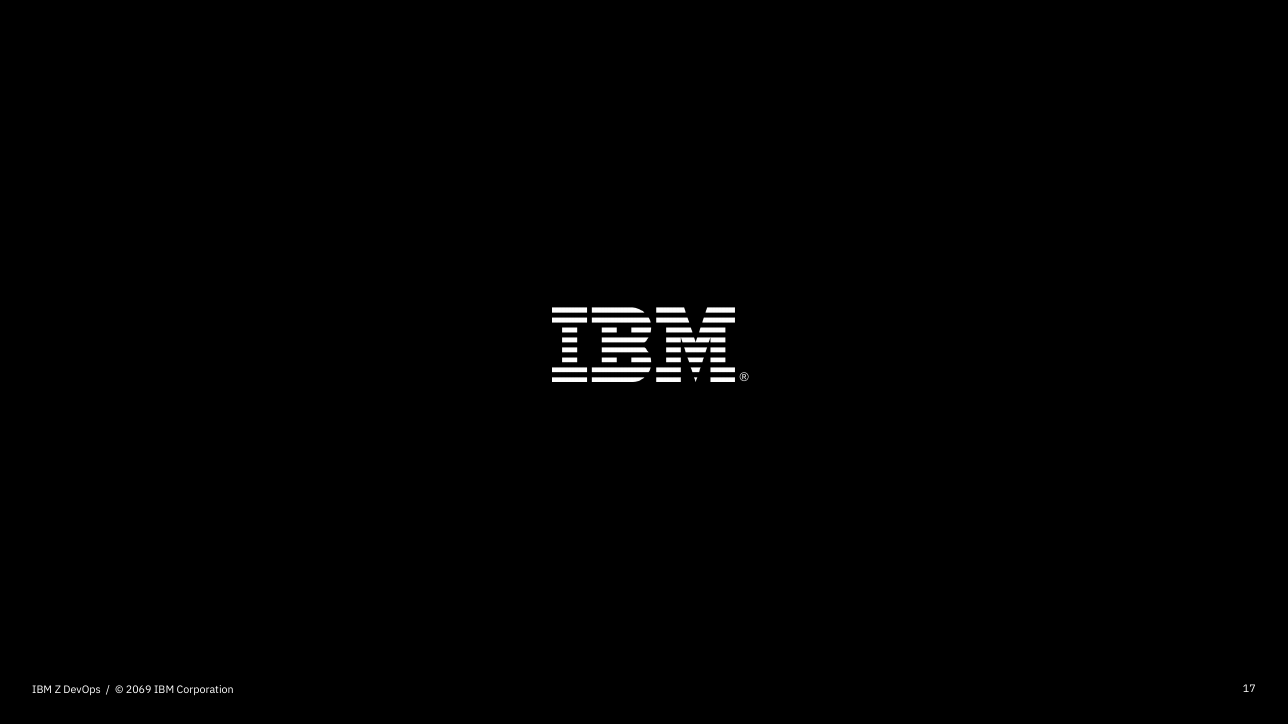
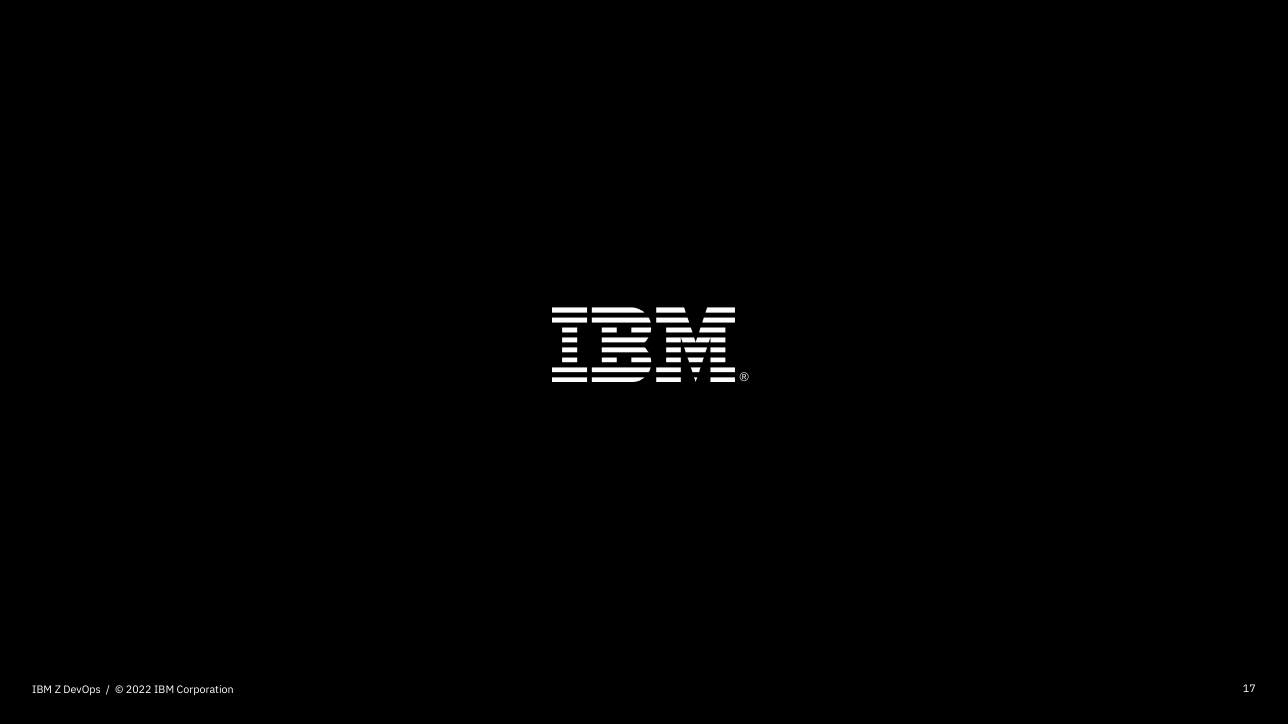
2069: 2069 -> 2022
